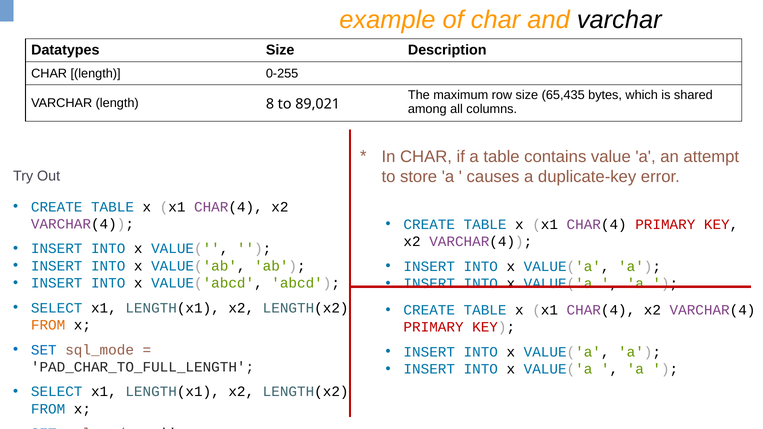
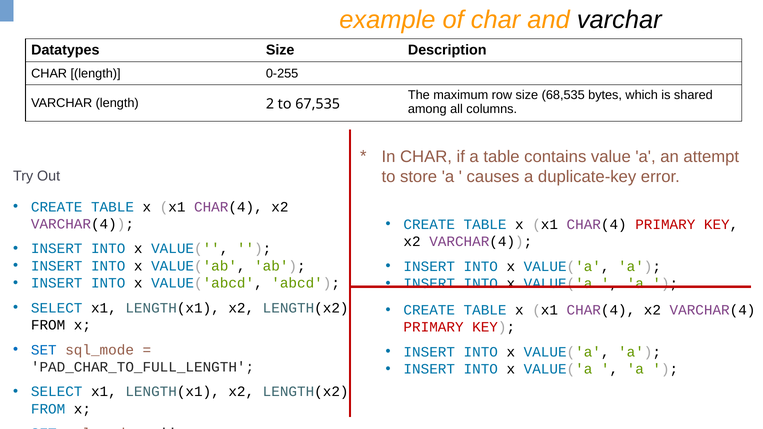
65,435: 65,435 -> 68,535
8: 8 -> 2
89,021: 89,021 -> 67,535
FROM at (48, 325) colour: orange -> black
